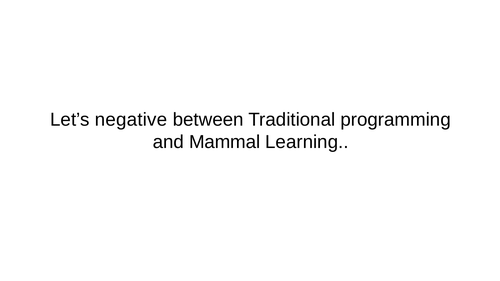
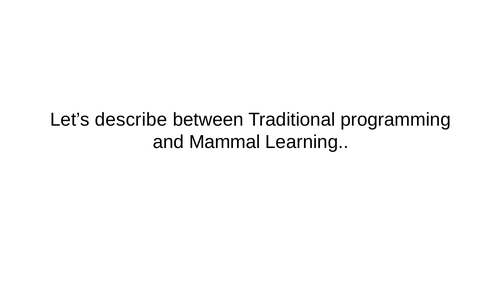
negative: negative -> describe
